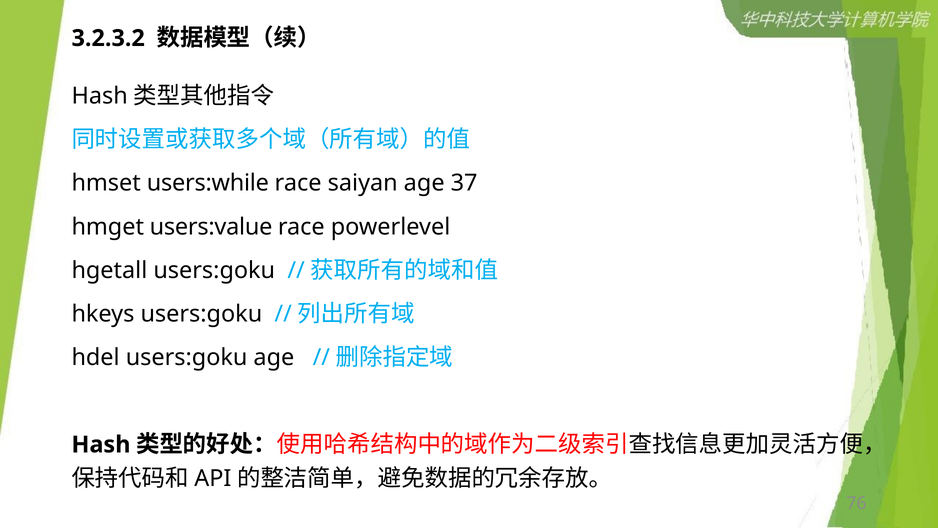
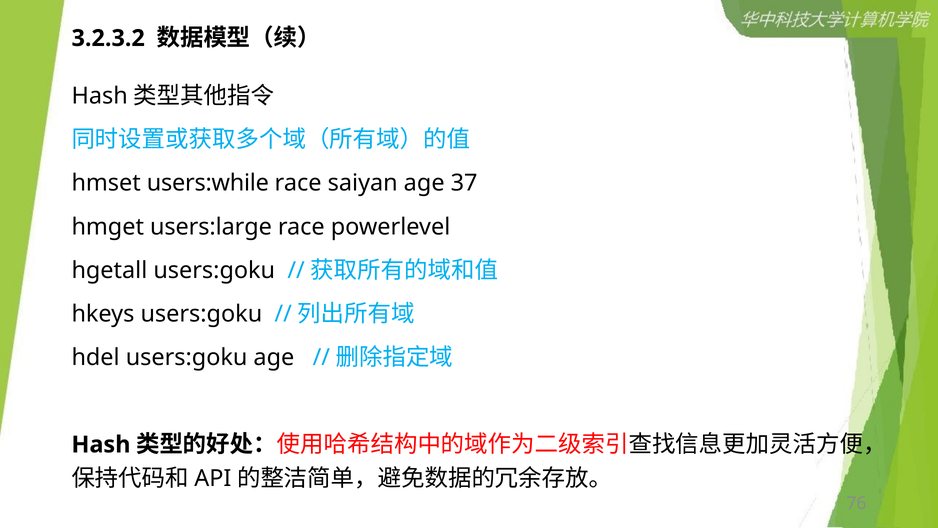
users:value: users:value -> users:large
